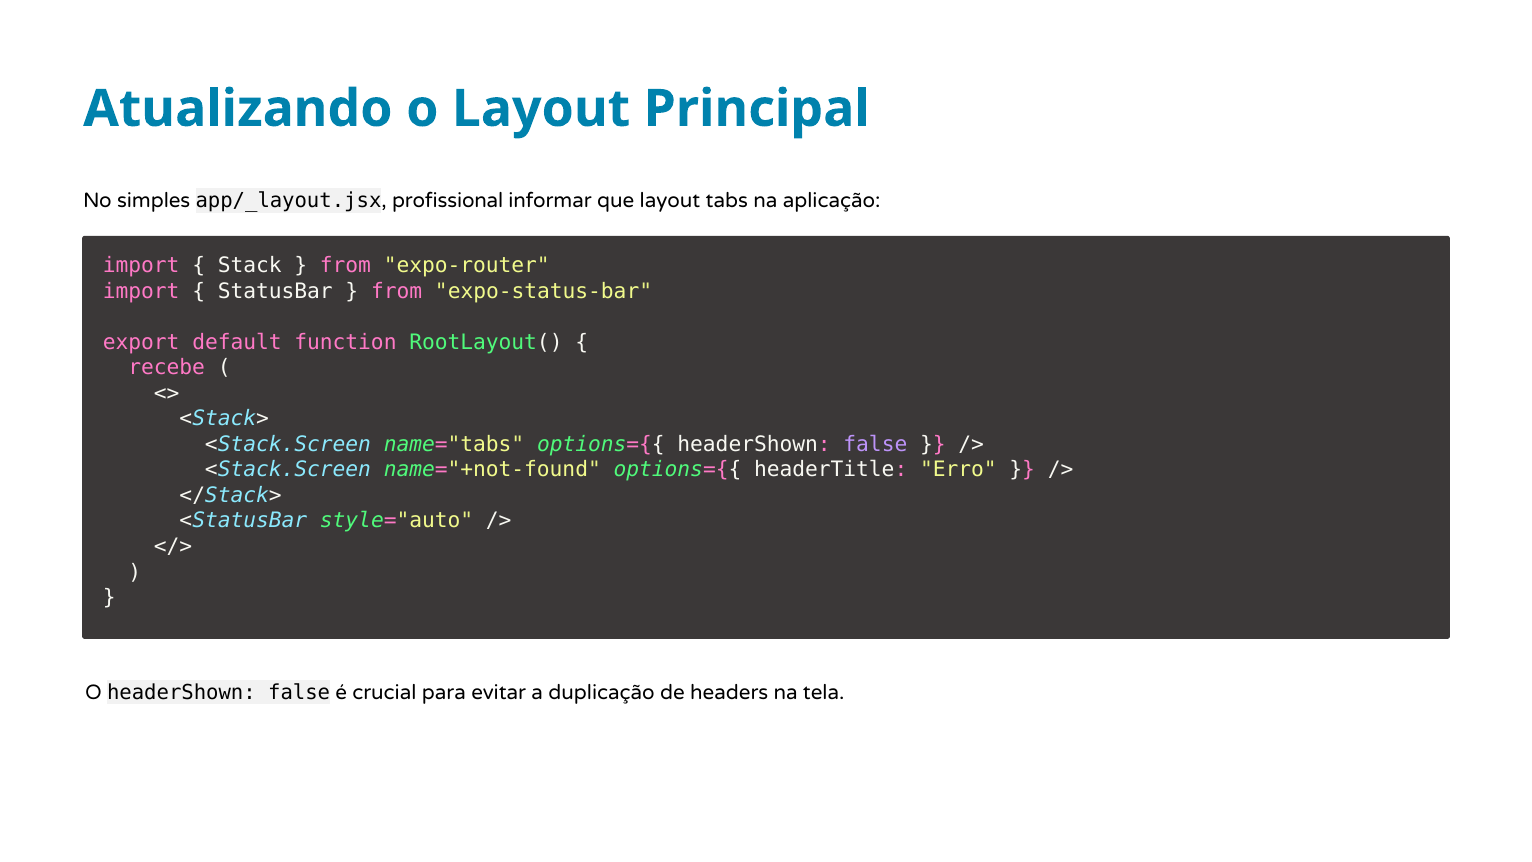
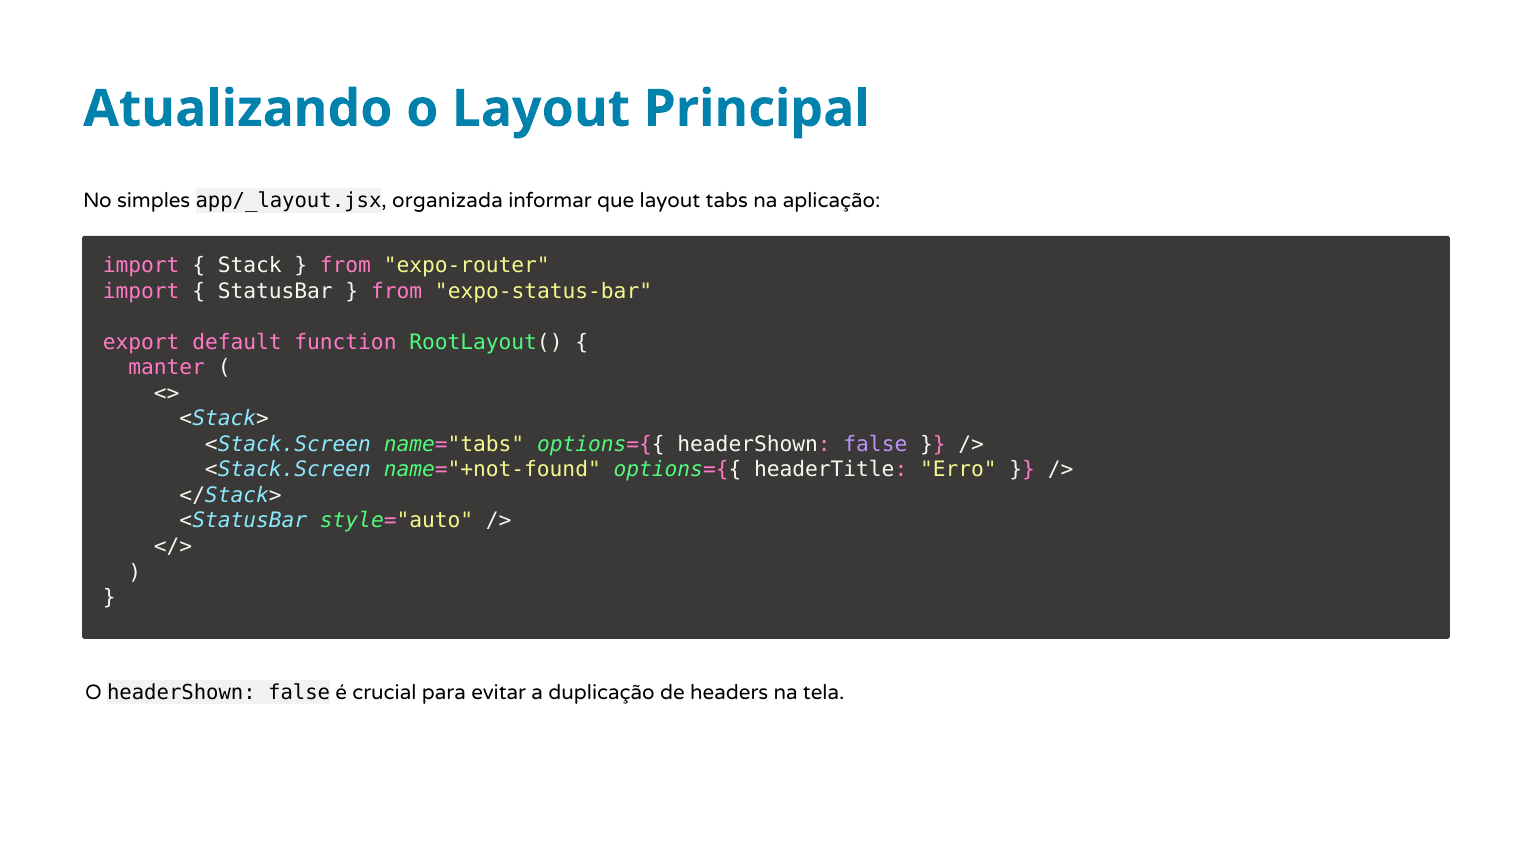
profissional: profissional -> organizada
recebe: recebe -> manter
